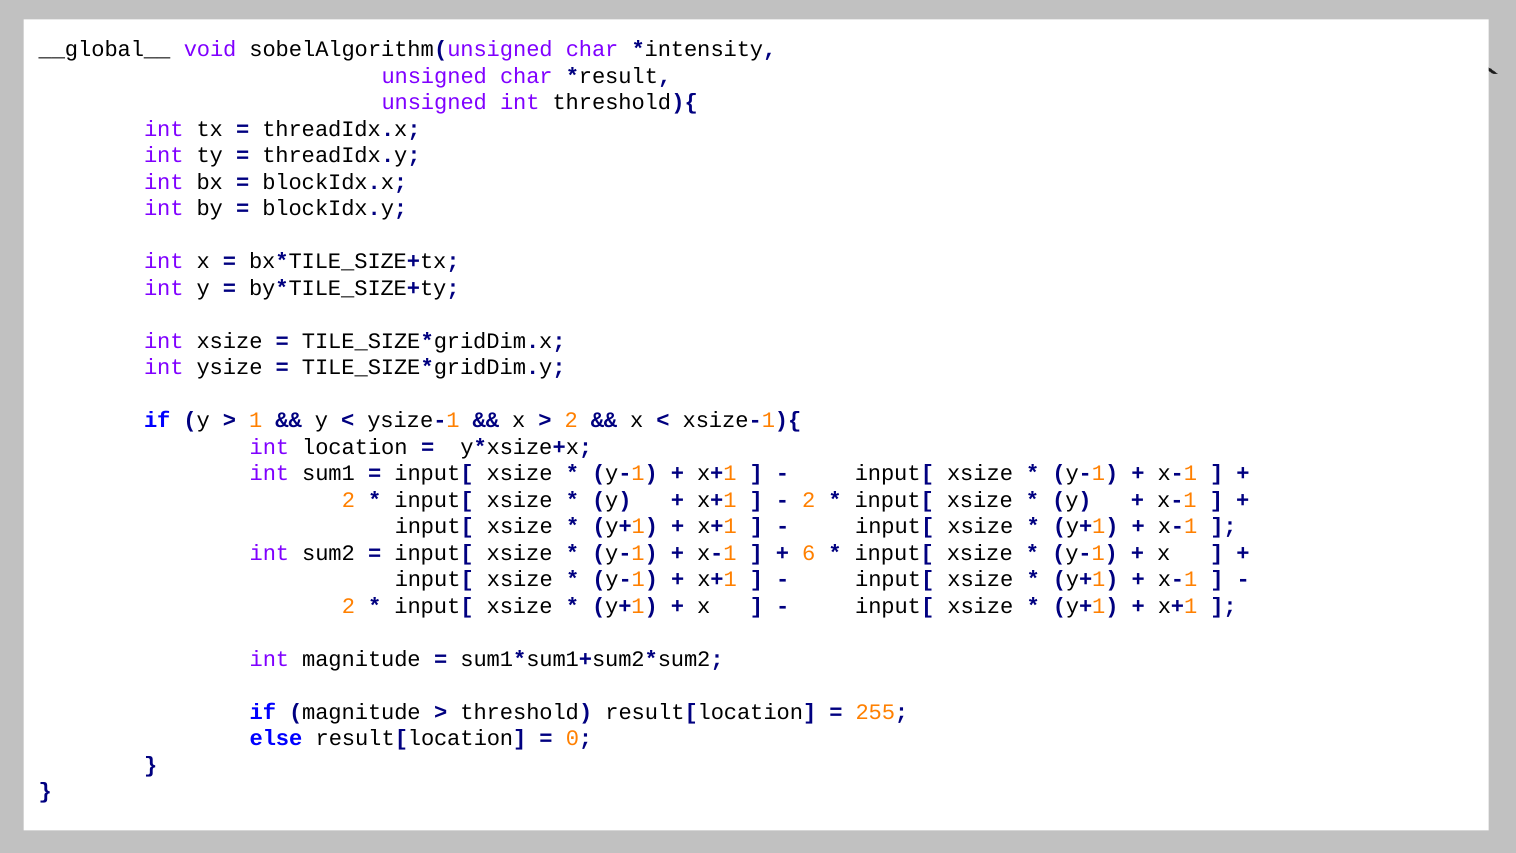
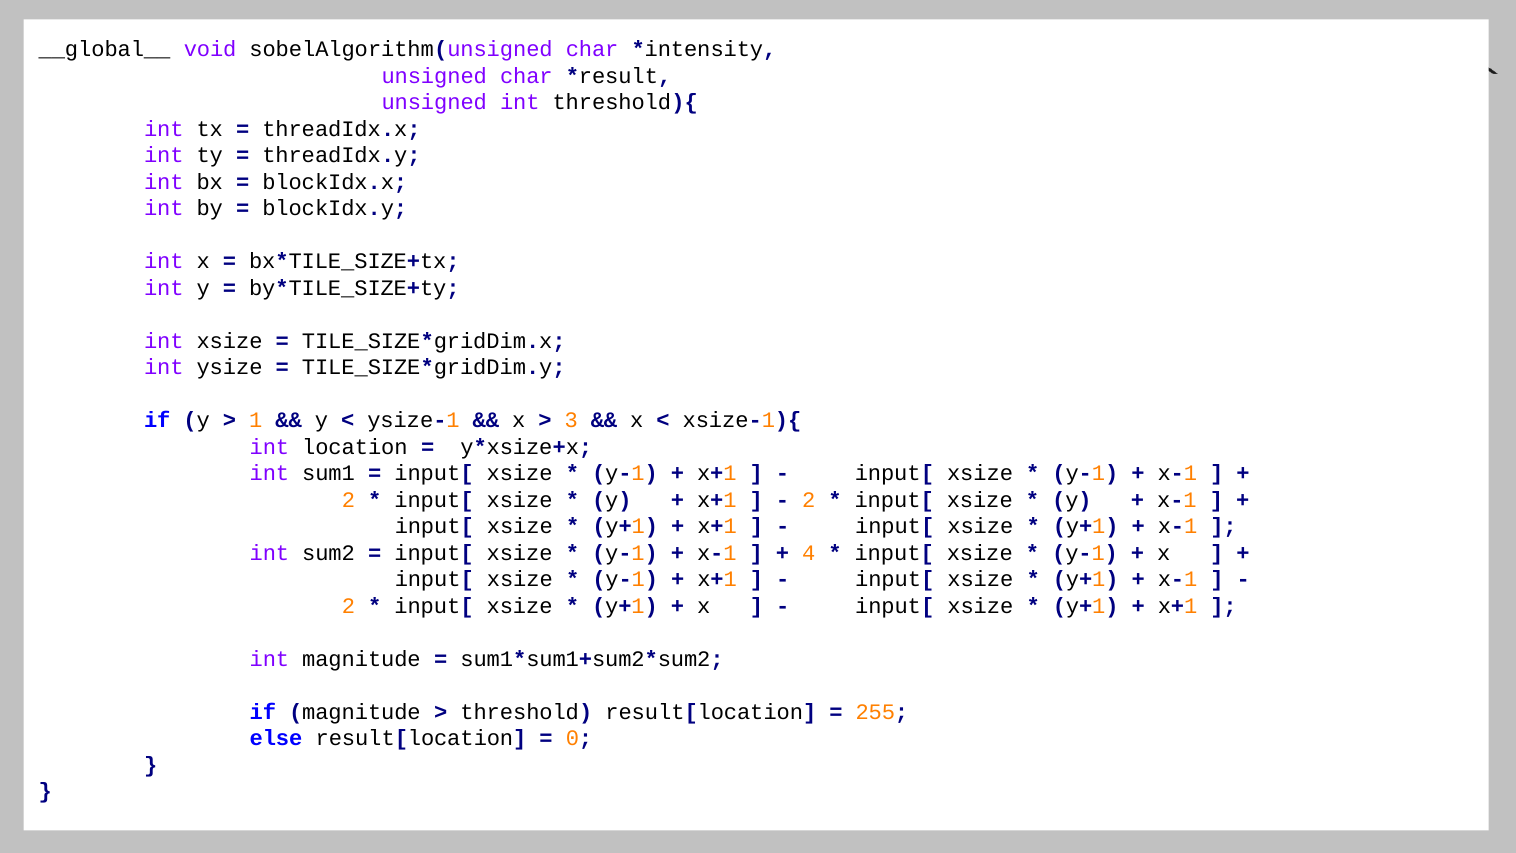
2 at (571, 420): 2 -> 3
6: 6 -> 4
